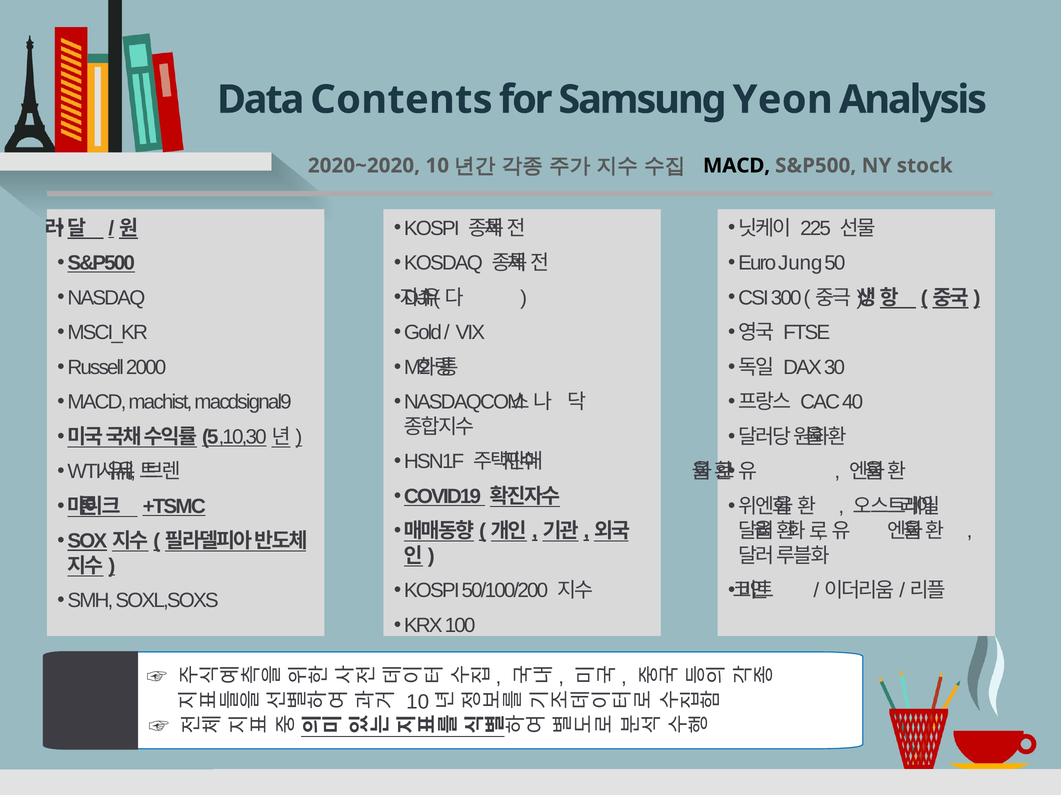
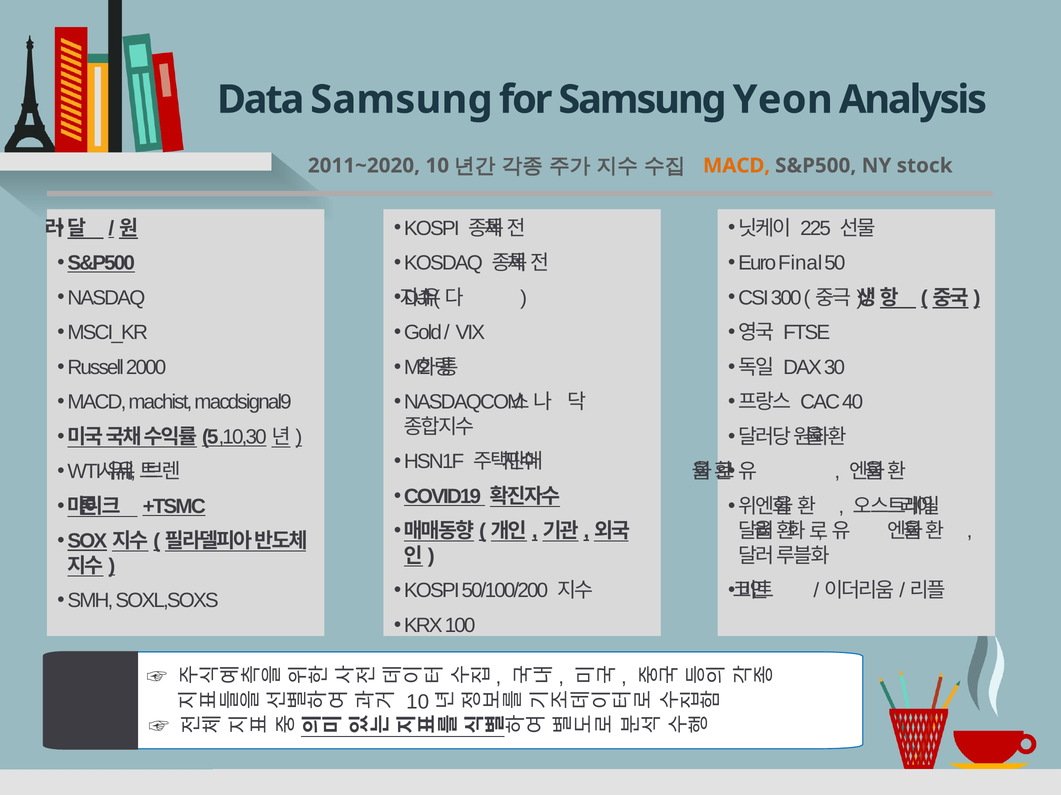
Data Contents: Contents -> Samsung
2020~2020: 2020~2020 -> 2011~2020
MACD at (737, 166) colour: black -> orange
Jung: Jung -> Final
